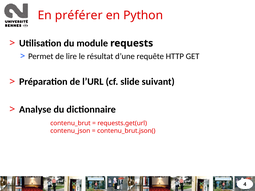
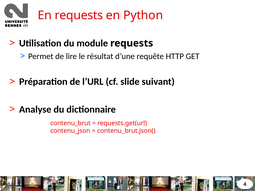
En préférer: préférer -> requests
